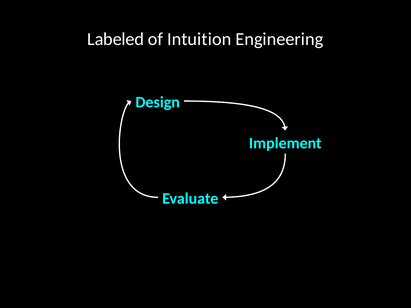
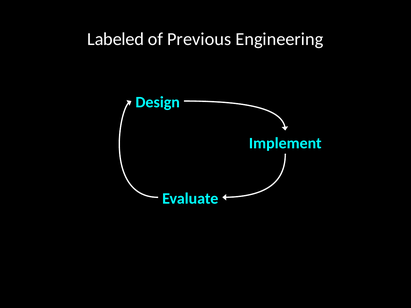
Intuition: Intuition -> Previous
